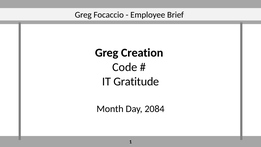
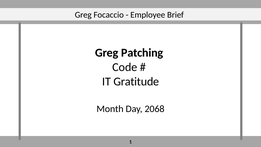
Creation: Creation -> Patching
2084: 2084 -> 2068
